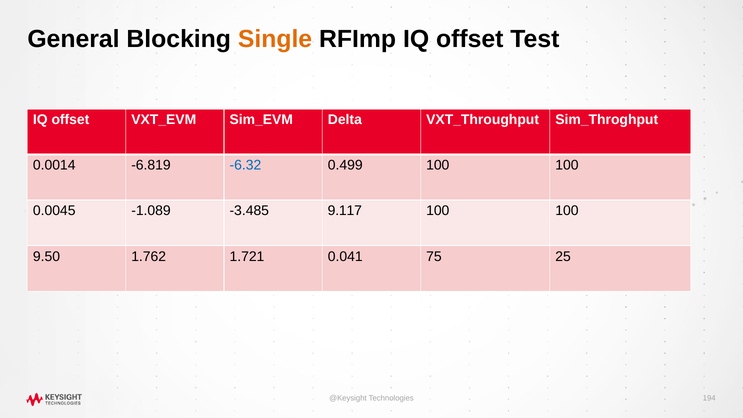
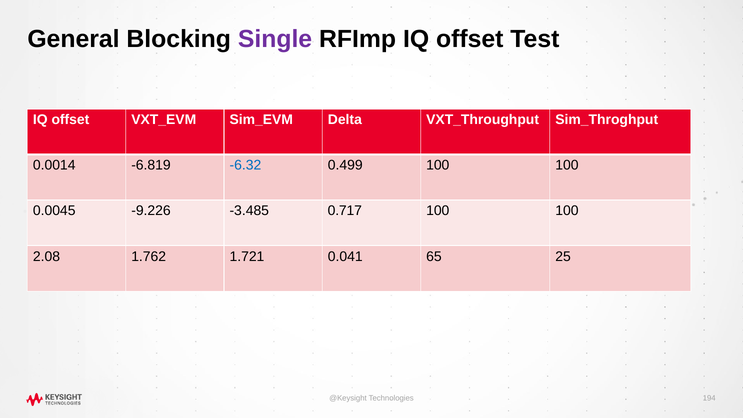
Single colour: orange -> purple
-1.089: -1.089 -> -9.226
9.117: 9.117 -> 0.717
9.50: 9.50 -> 2.08
75: 75 -> 65
